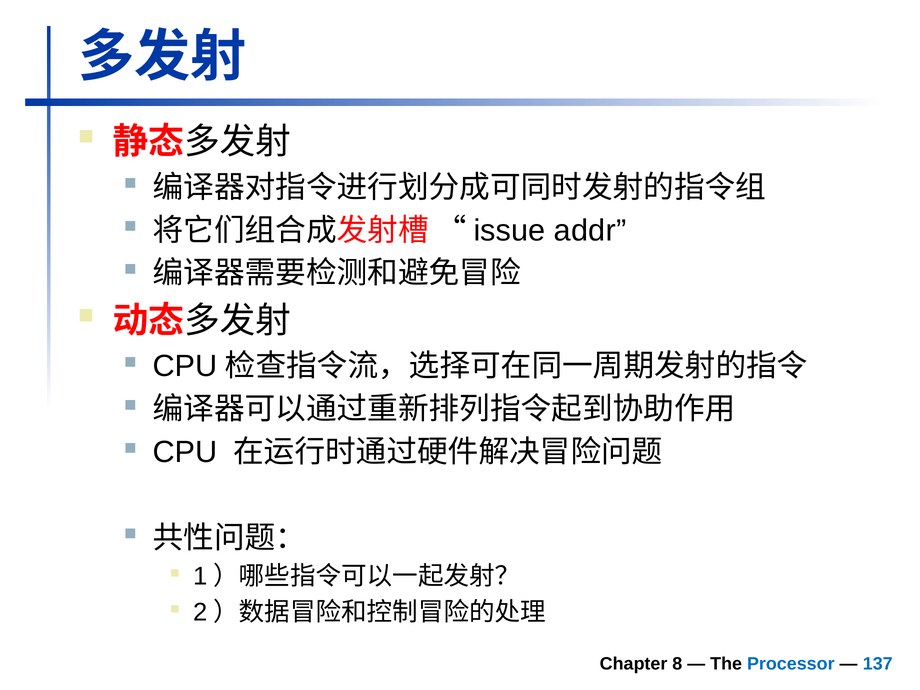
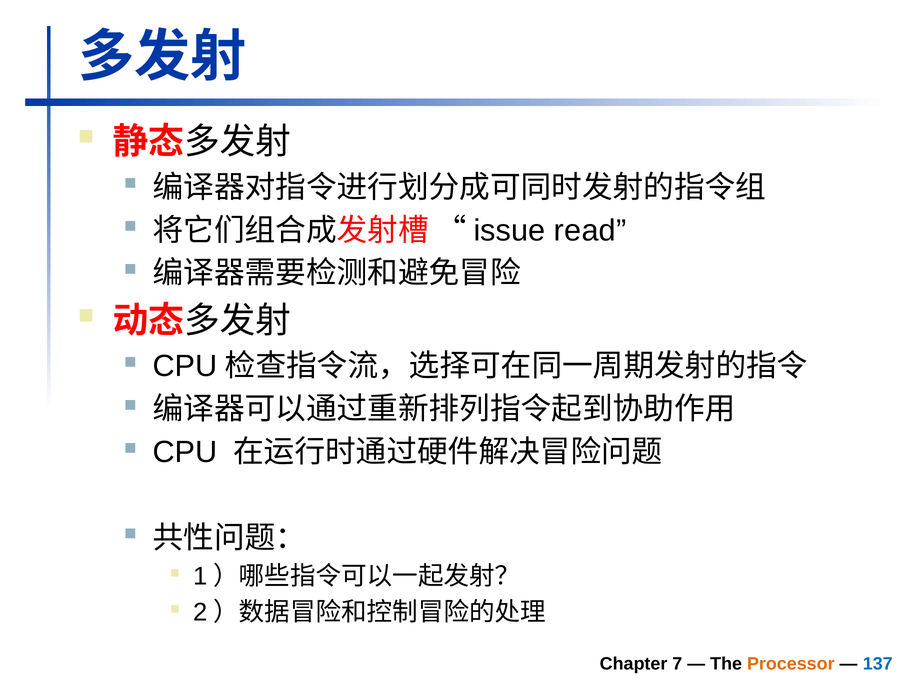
addr: addr -> read
8: 8 -> 7
Processor colour: blue -> orange
